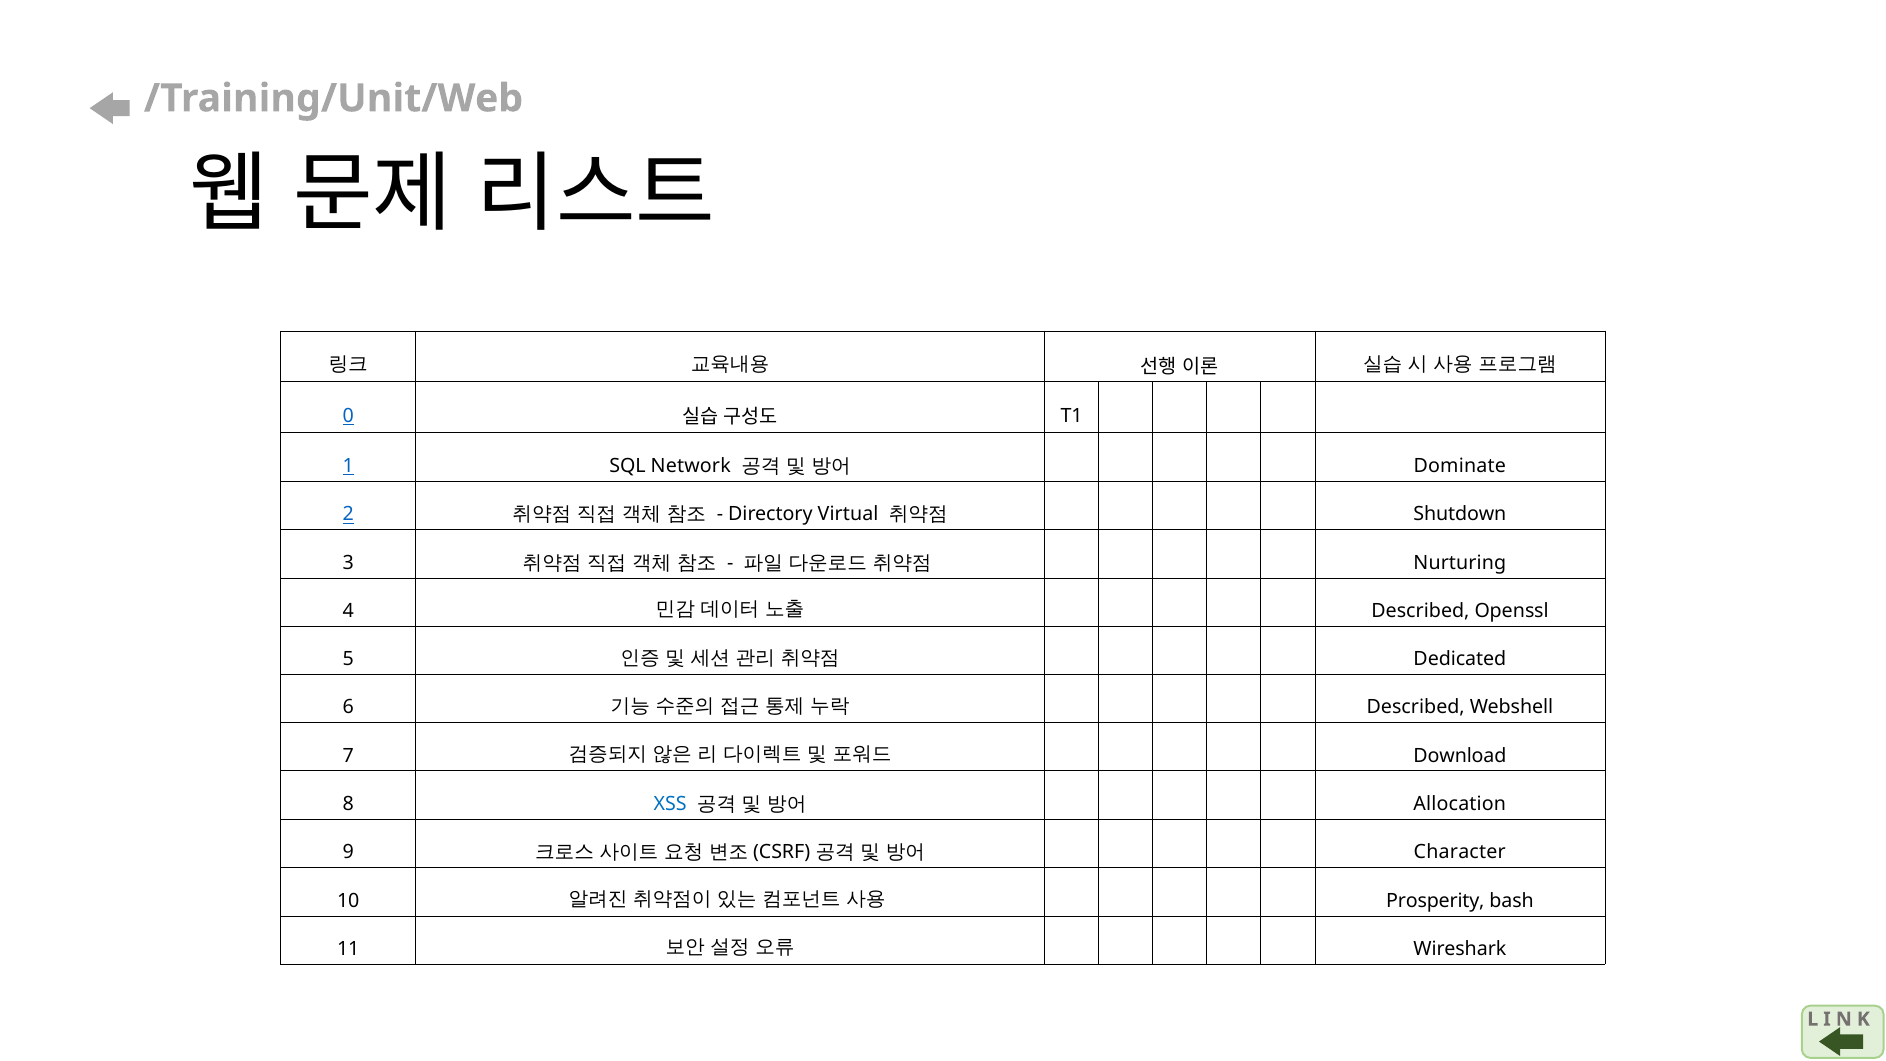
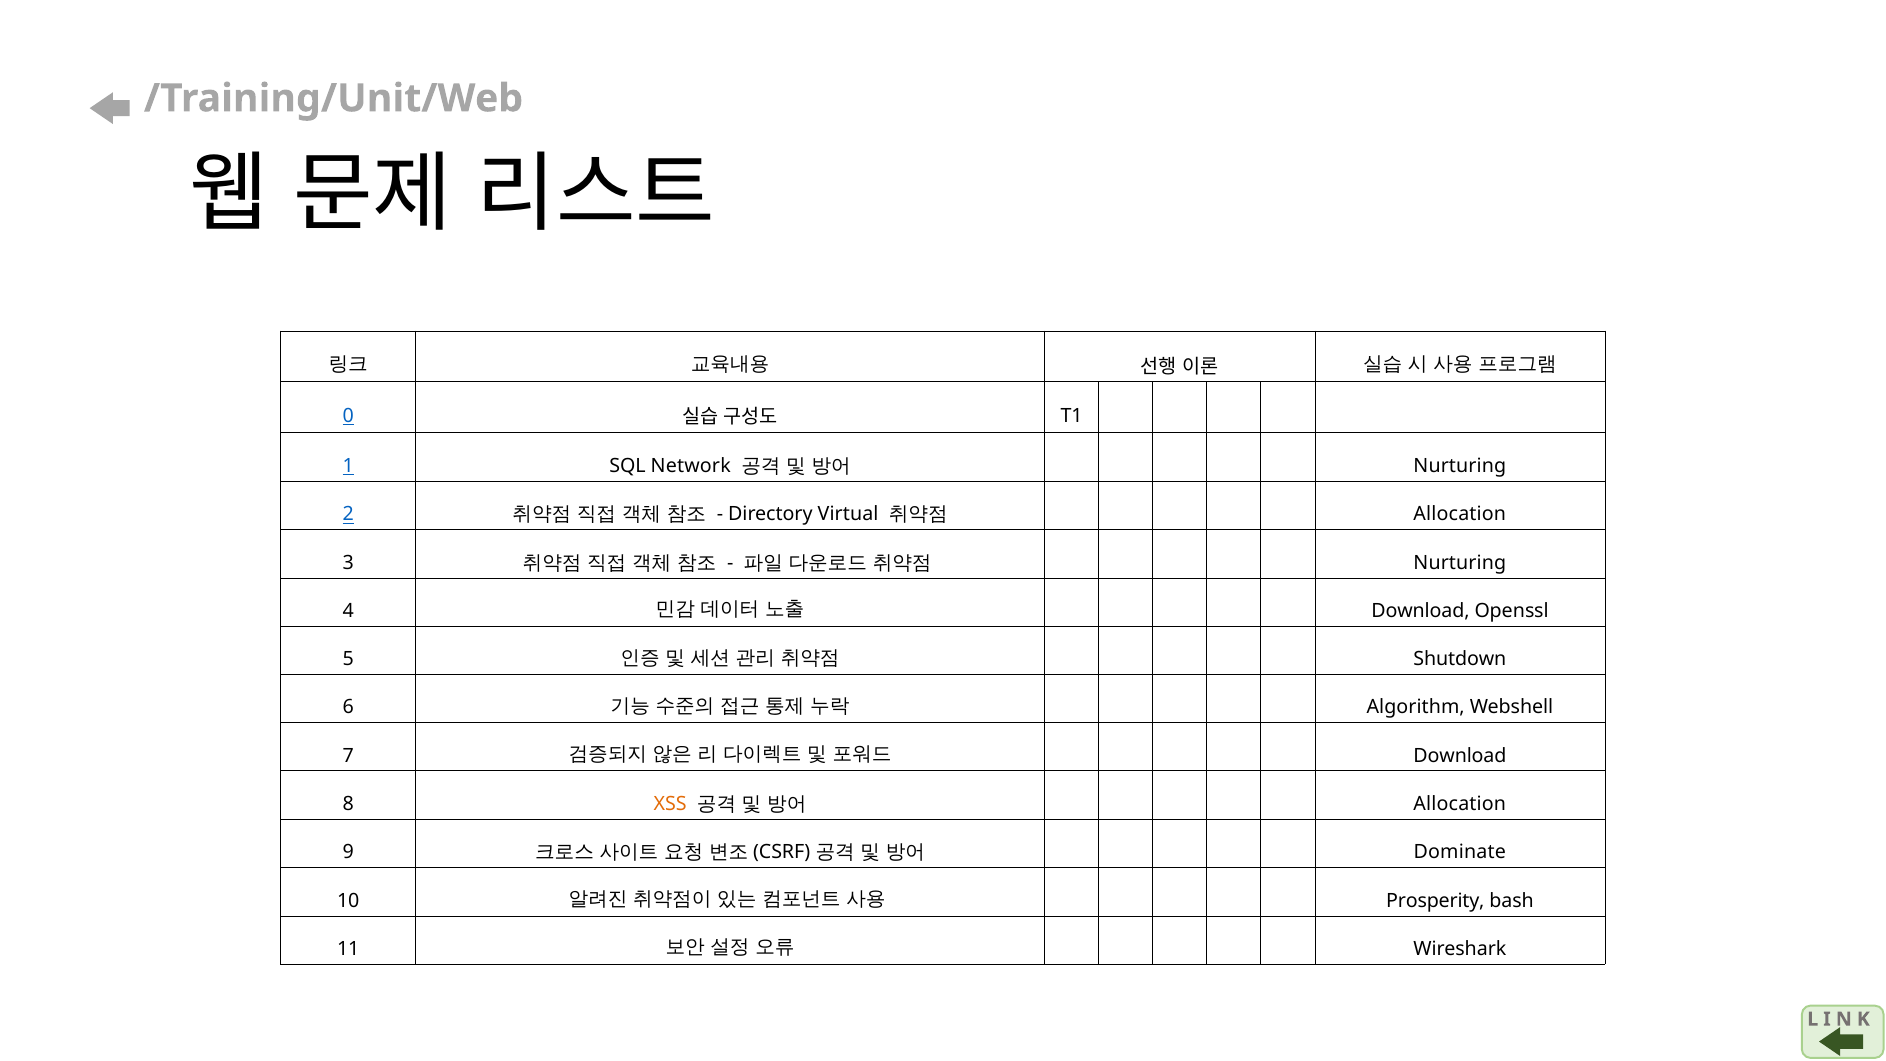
Dominate at (1460, 466): Dominate -> Nurturing
Shutdown at (1460, 514): Shutdown -> Allocation
Described at (1420, 611): Described -> Download
Dedicated: Dedicated -> Shutdown
Described at (1416, 707): Described -> Algorithm
XSS colour: blue -> orange
Character: Character -> Dominate
